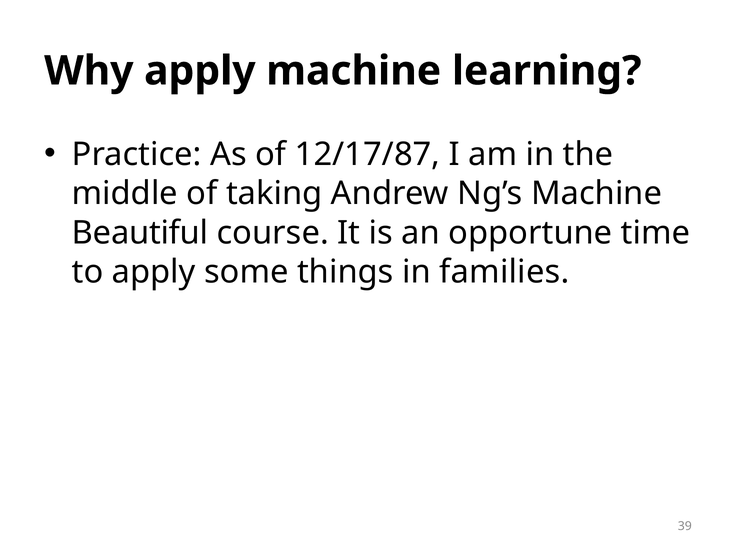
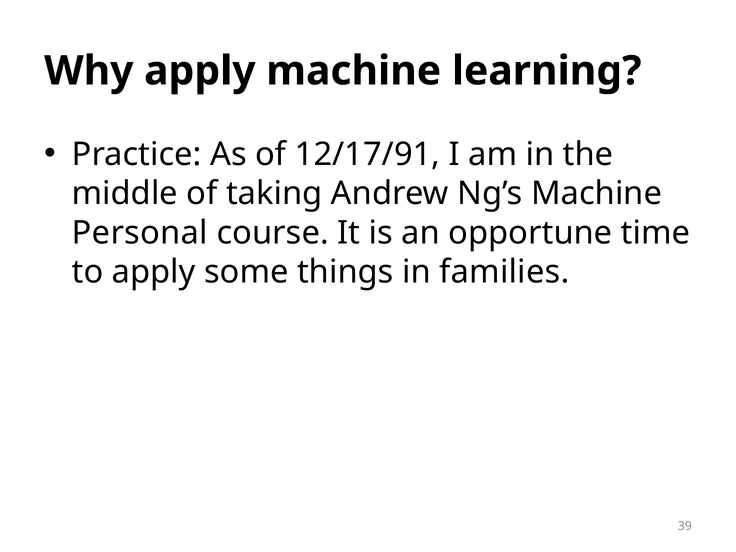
12/17/87: 12/17/87 -> 12/17/91
Beautiful: Beautiful -> Personal
